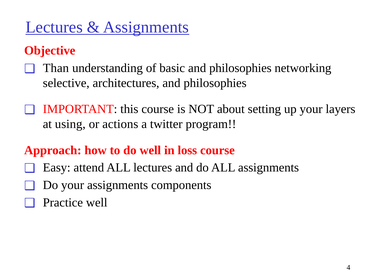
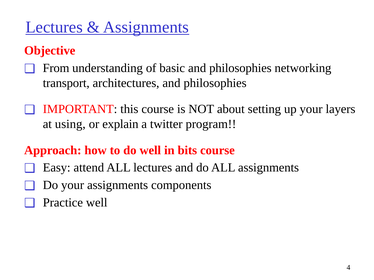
Than: Than -> From
selective: selective -> transport
actions: actions -> explain
loss: loss -> bits
